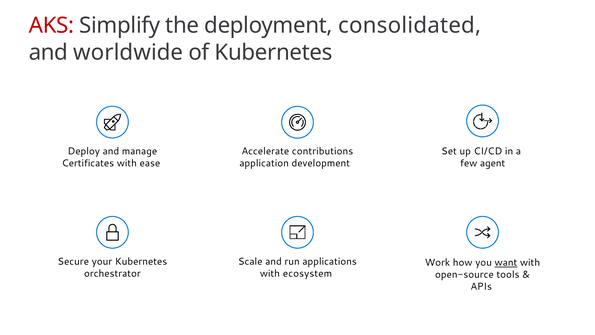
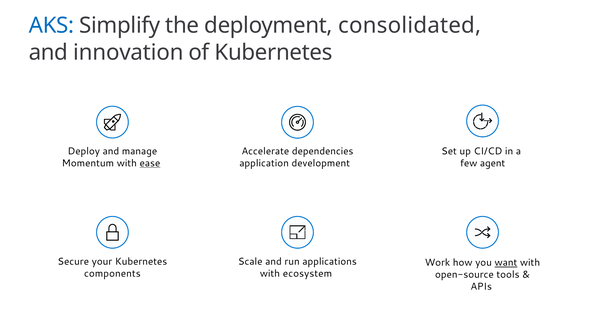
AKS colour: red -> blue
worldwide: worldwide -> innovation
contributions: contributions -> dependencies
Certificates: Certificates -> Momentum
ease underline: none -> present
orchestrator: orchestrator -> components
